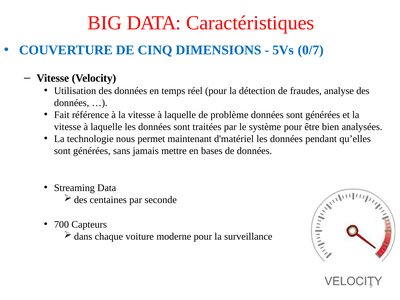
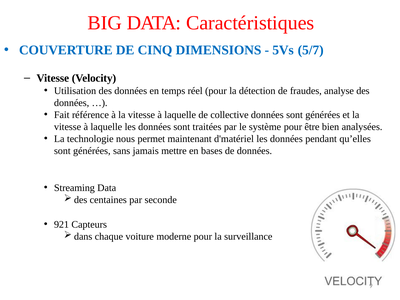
0/7: 0/7 -> 5/7
problème: problème -> collective
700: 700 -> 921
